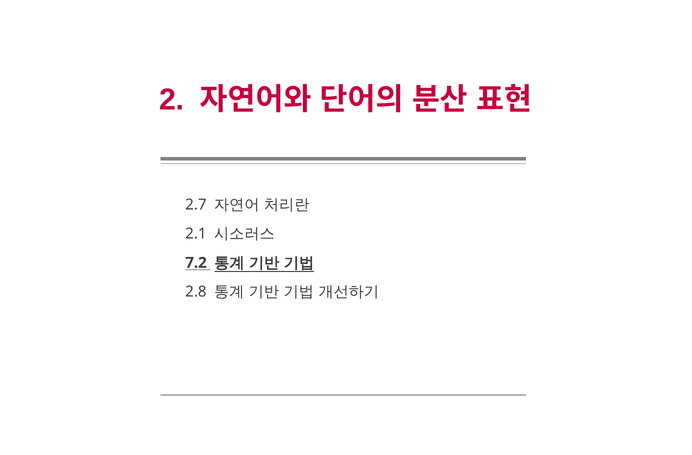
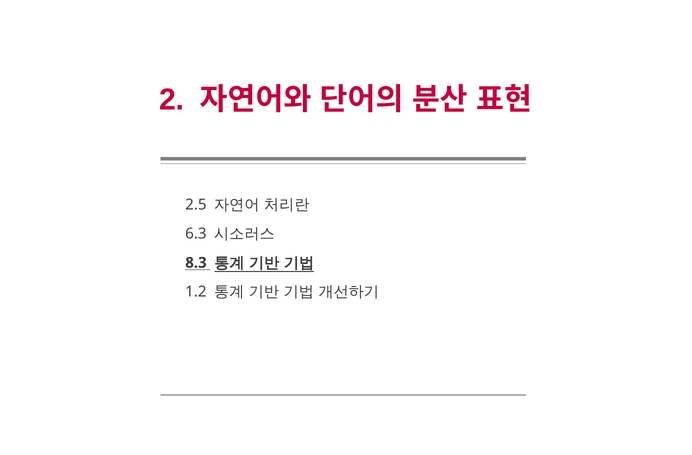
2.7: 2.7 -> 2.5
2.1: 2.1 -> 6.3
7.2: 7.2 -> 8.3
2.8: 2.8 -> 1.2
